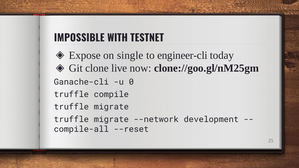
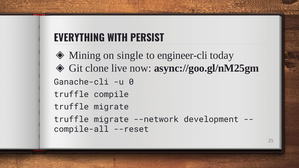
IMPOSSIBLE: IMPOSSIBLE -> EVERYTHING
TESTNET: TESTNET -> PERSIST
Expose: Expose -> Mining
clone://goo.gl/nM25gm: clone://goo.gl/nM25gm -> async://goo.gl/nM25gm
